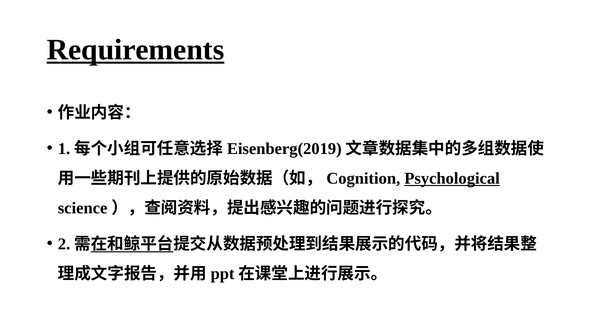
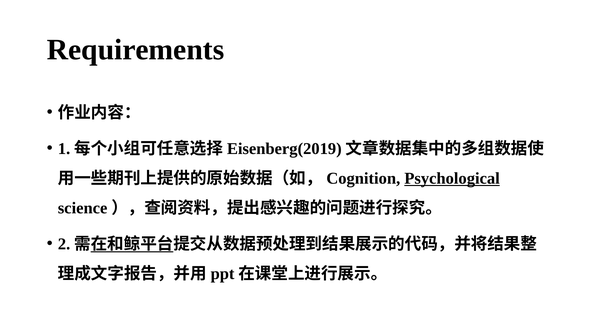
Requirements underline: present -> none
